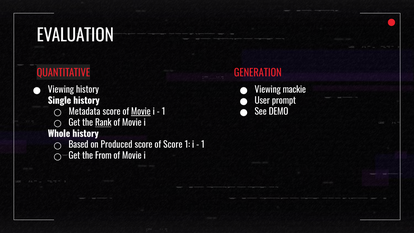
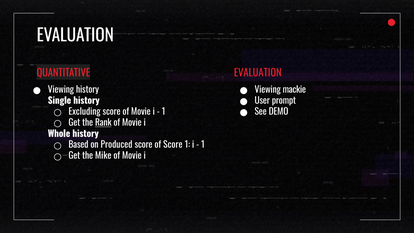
GENERATION at (258, 73): GENERATION -> EVALUATION
Metadata: Metadata -> Excluding
Movie at (141, 112) underline: present -> none
From: From -> Mike
